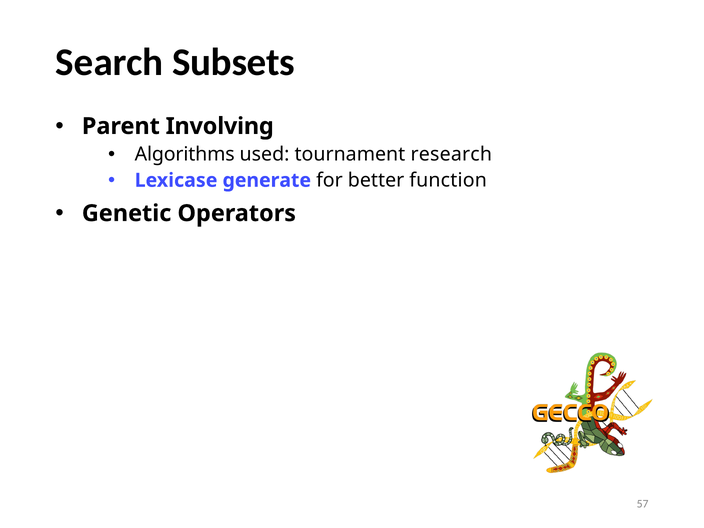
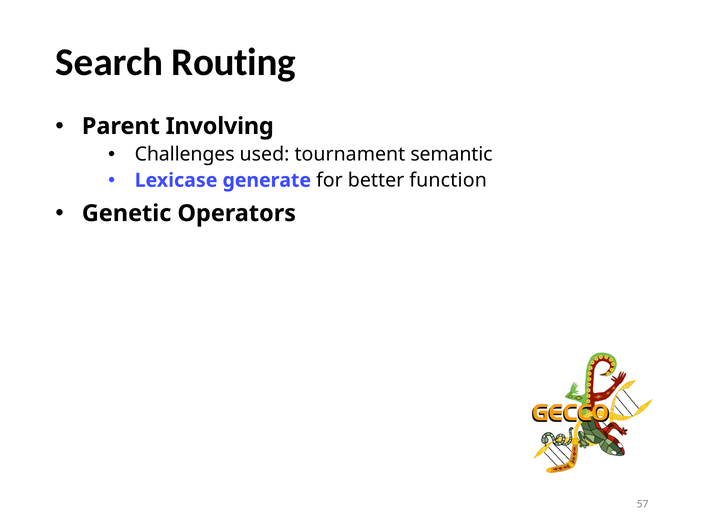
Subsets: Subsets -> Routing
Algorithms: Algorithms -> Challenges
research: research -> semantic
